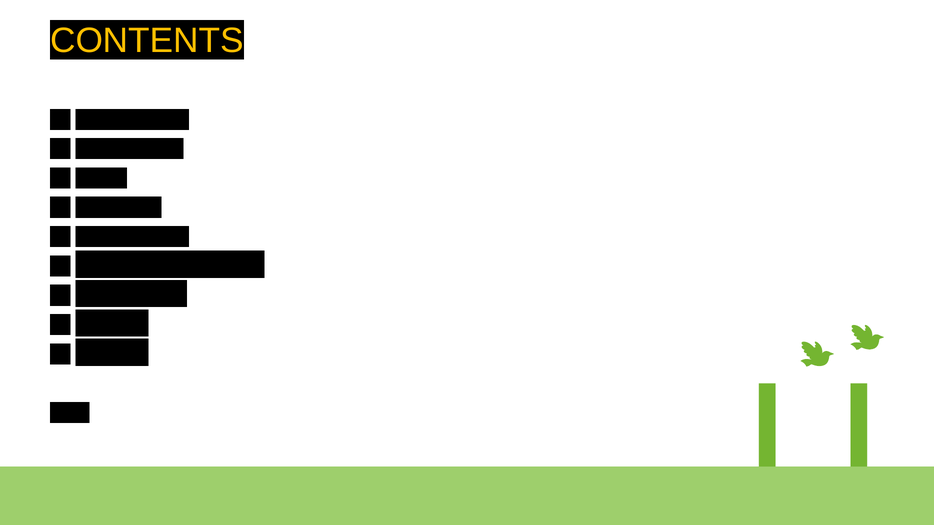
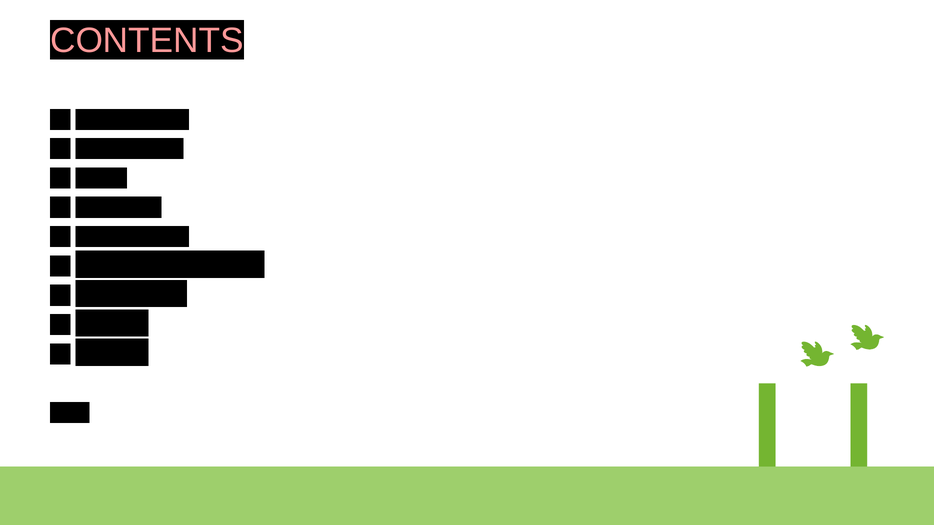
CONTENTS colour: yellow -> pink
